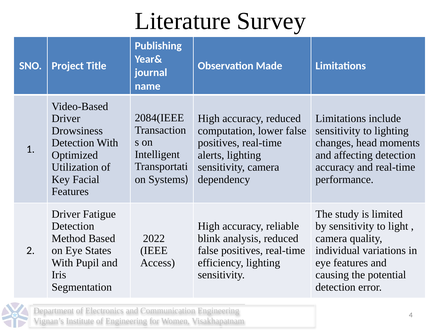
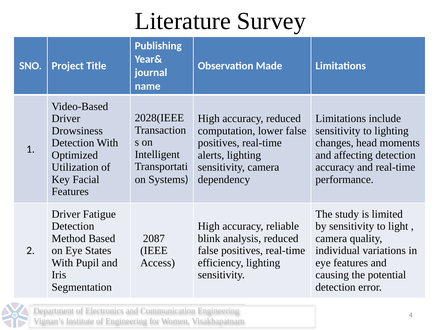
2084(IEEE: 2084(IEEE -> 2028(IEEE
2022: 2022 -> 2087
